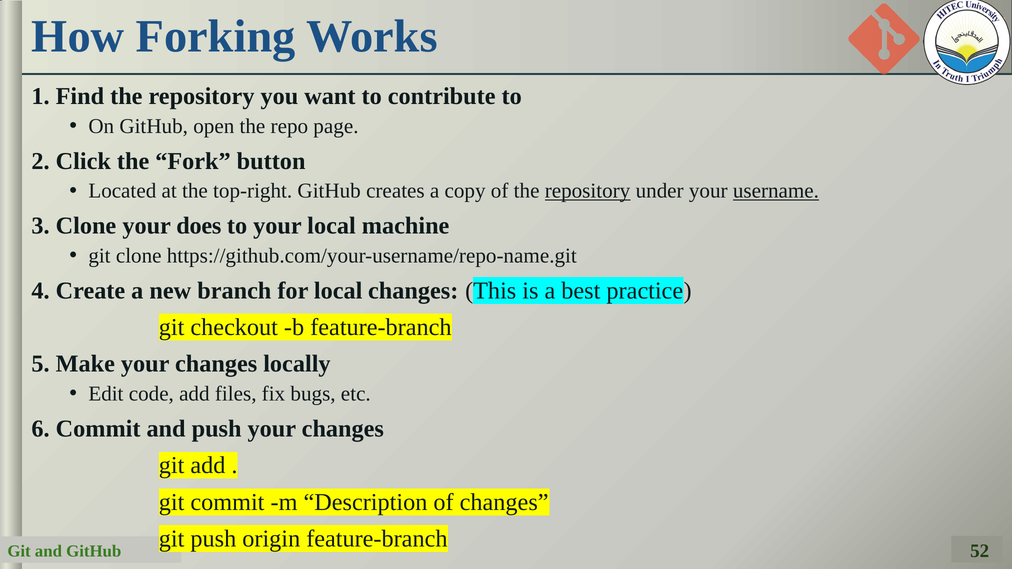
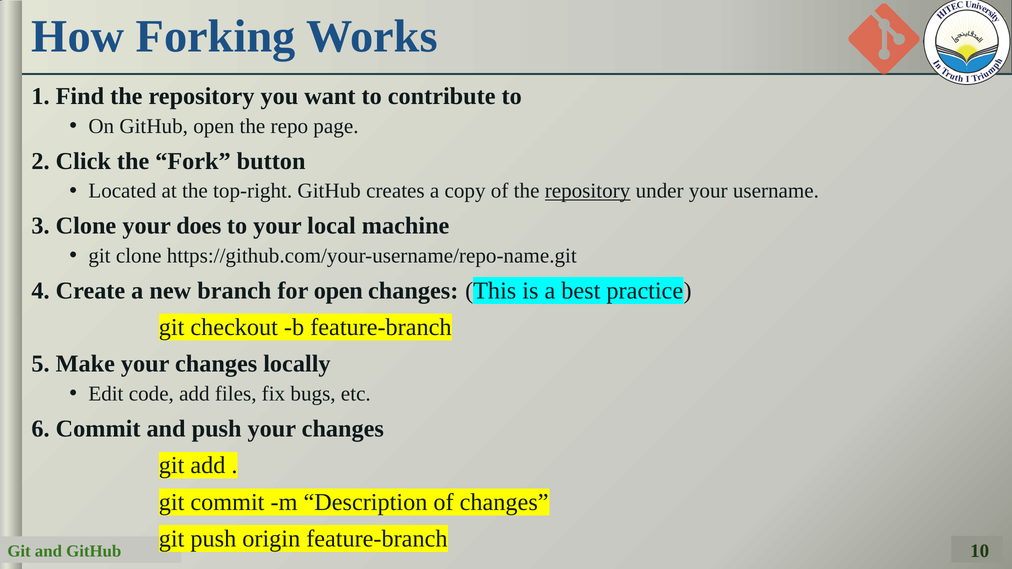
username underline: present -> none
for local: local -> open
52: 52 -> 10
